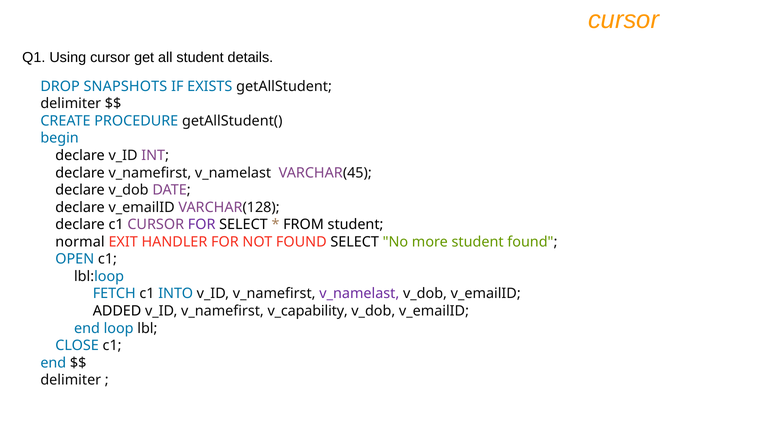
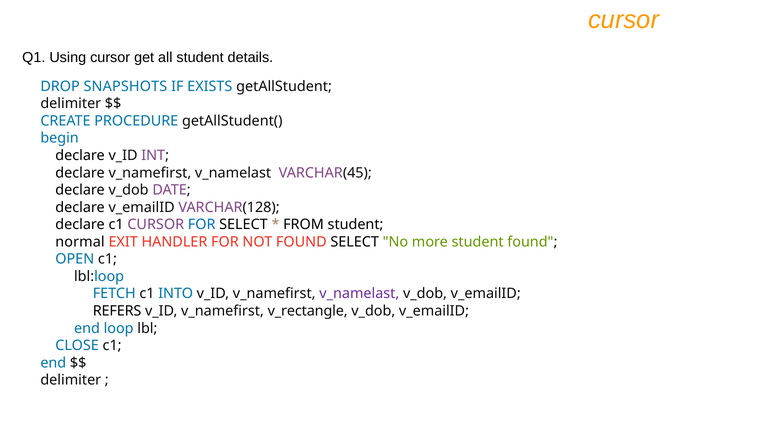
FOR at (202, 225) colour: purple -> blue
ADDED: ADDED -> REFERS
v_capability: v_capability -> v_rectangle
